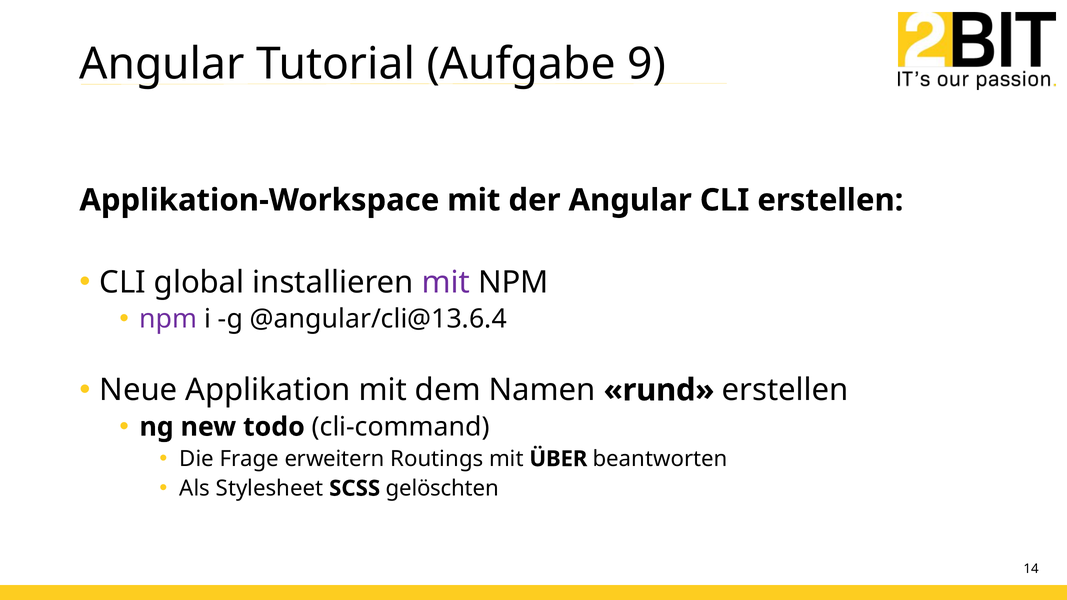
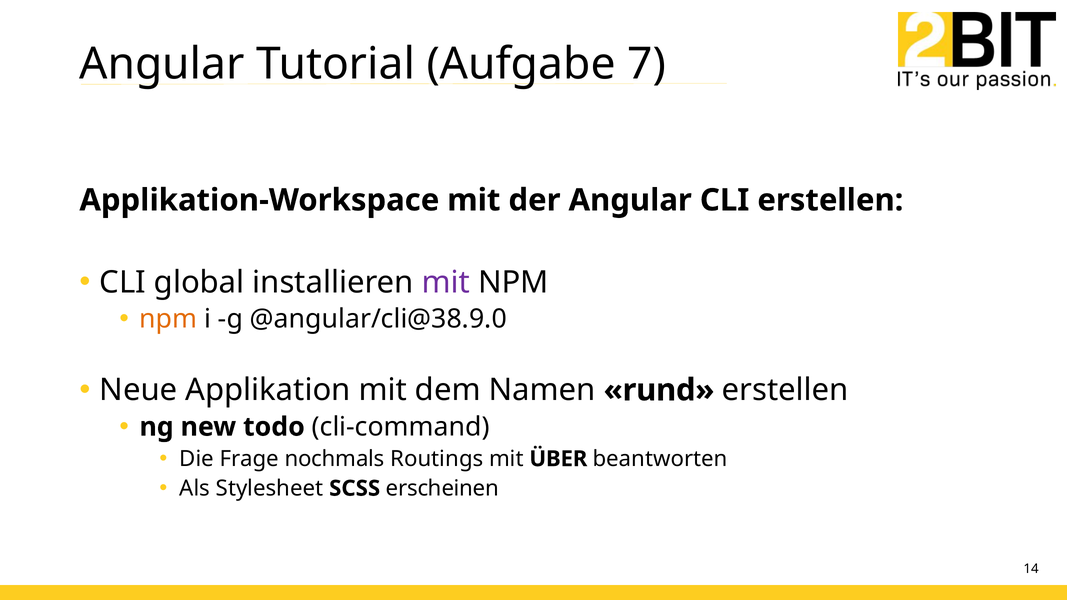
9: 9 -> 7
npm at (168, 319) colour: purple -> orange
@angular/cli@13.6.4: @angular/cli@13.6.4 -> @angular/cli@38.9.0
erweitern: erweitern -> nochmals
gelöschten: gelöschten -> erscheinen
